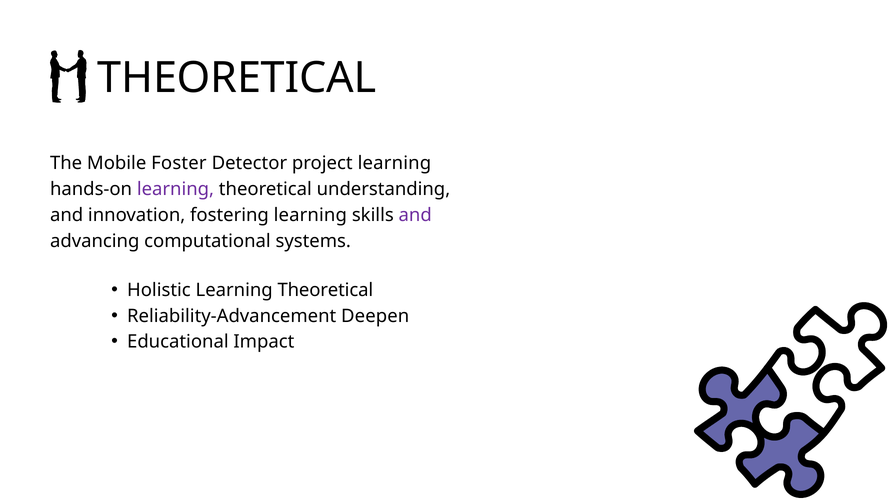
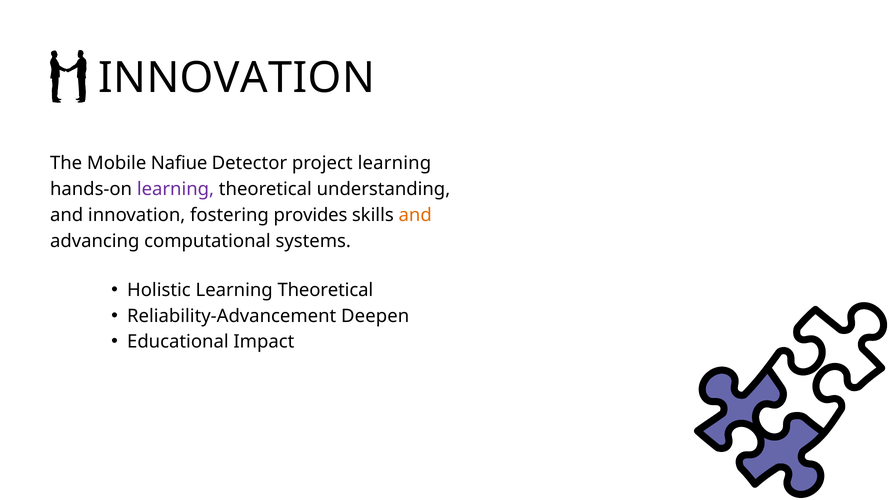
THEORETICAL at (237, 78): THEORETICAL -> INNOVATION
Foster: Foster -> Nafiue
fostering learning: learning -> provides
and at (415, 215) colour: purple -> orange
